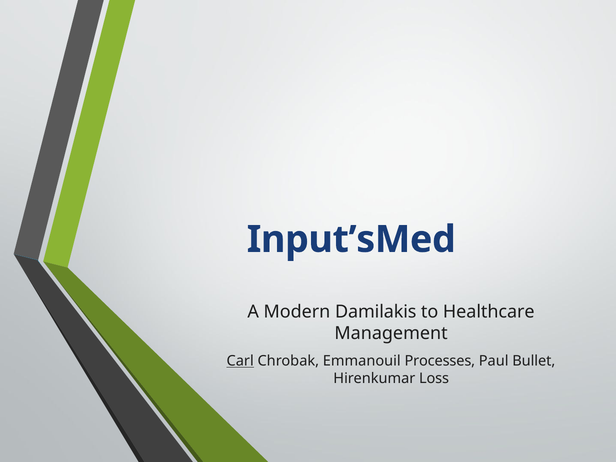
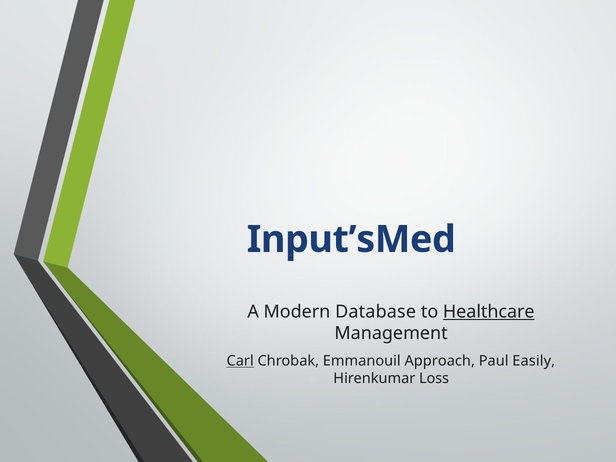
Damilakis: Damilakis -> Database
Healthcare underline: none -> present
Processes: Processes -> Approach
Bullet: Bullet -> Easily
